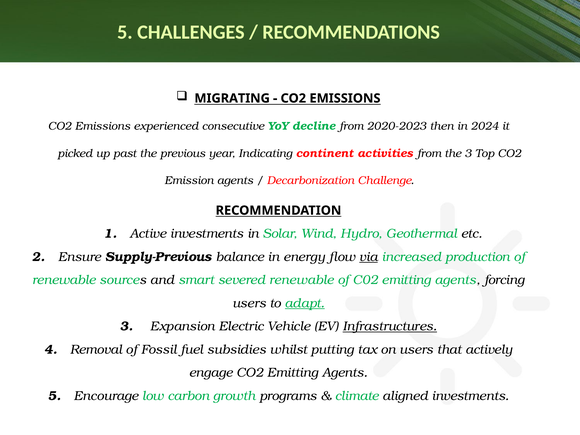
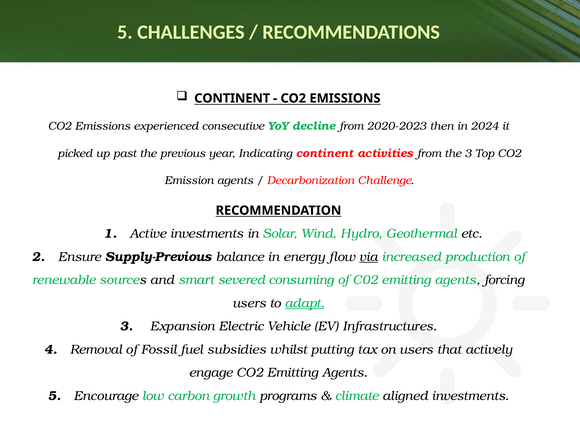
MIGRATING at (232, 98): MIGRATING -> CONTINENT
severed renewable: renewable -> consuming
Infrastructures underline: present -> none
